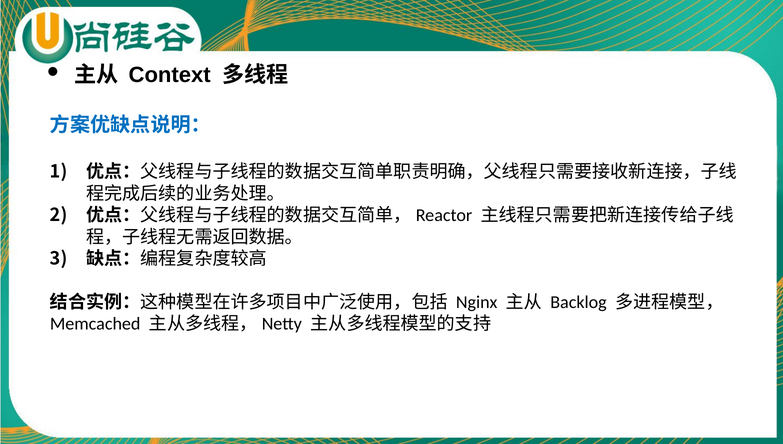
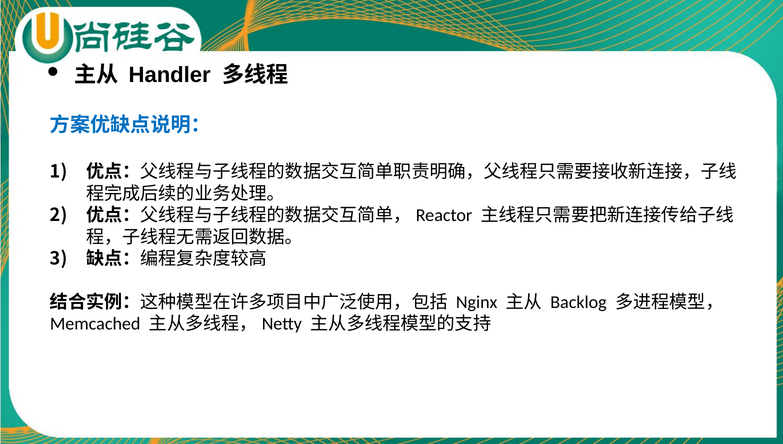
Context: Context -> Handler
